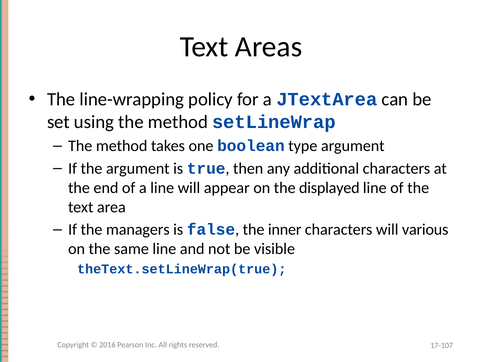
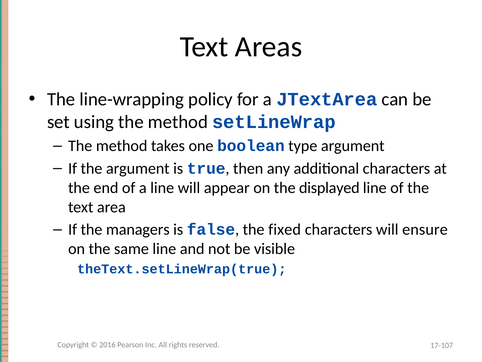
inner: inner -> fixed
various: various -> ensure
